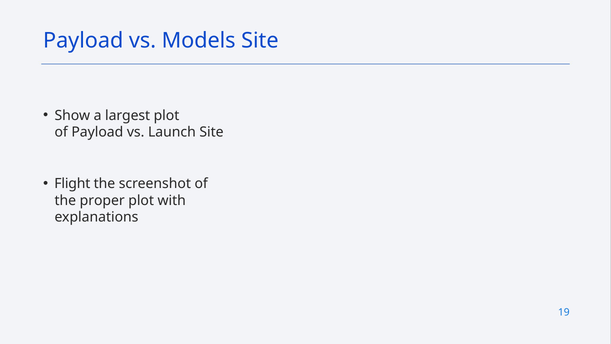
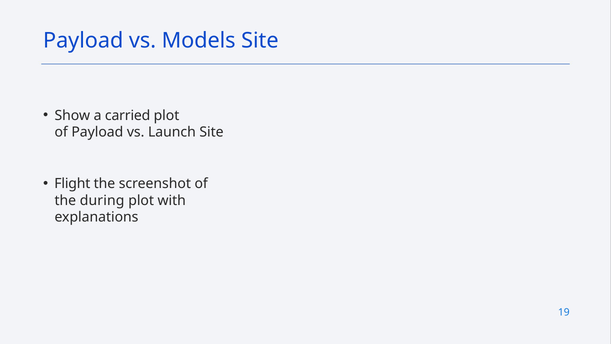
largest: largest -> carried
proper: proper -> during
